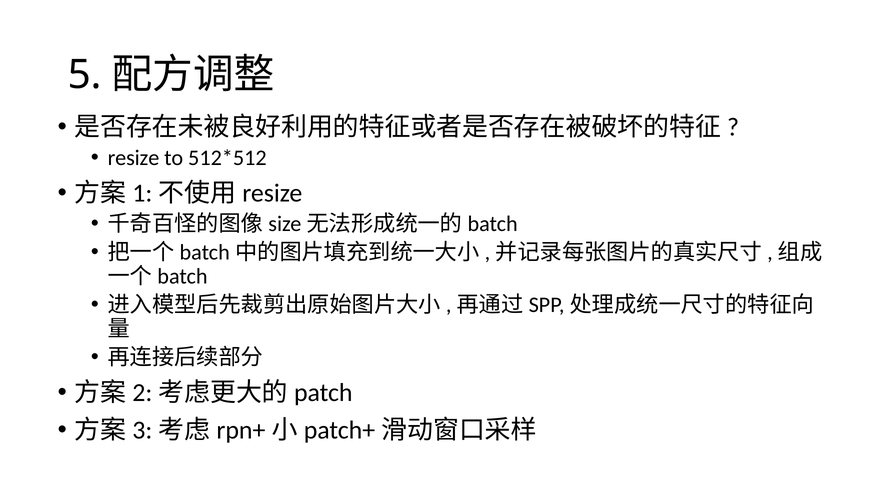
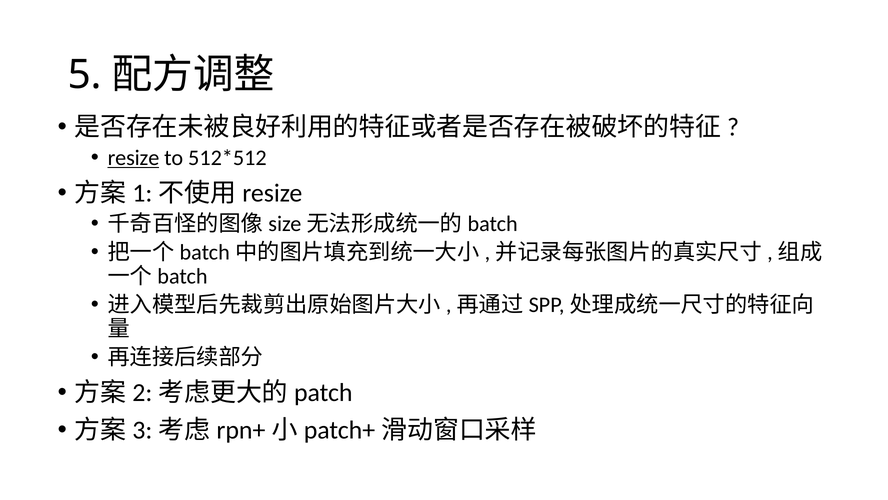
resize underline: none -> present
